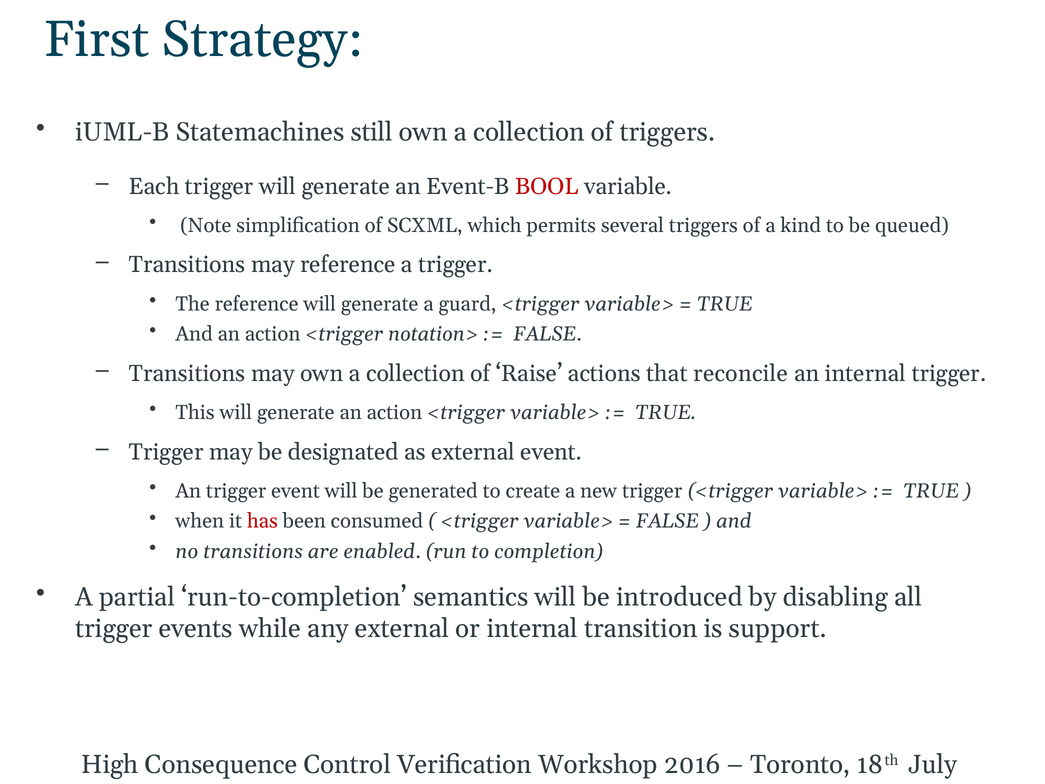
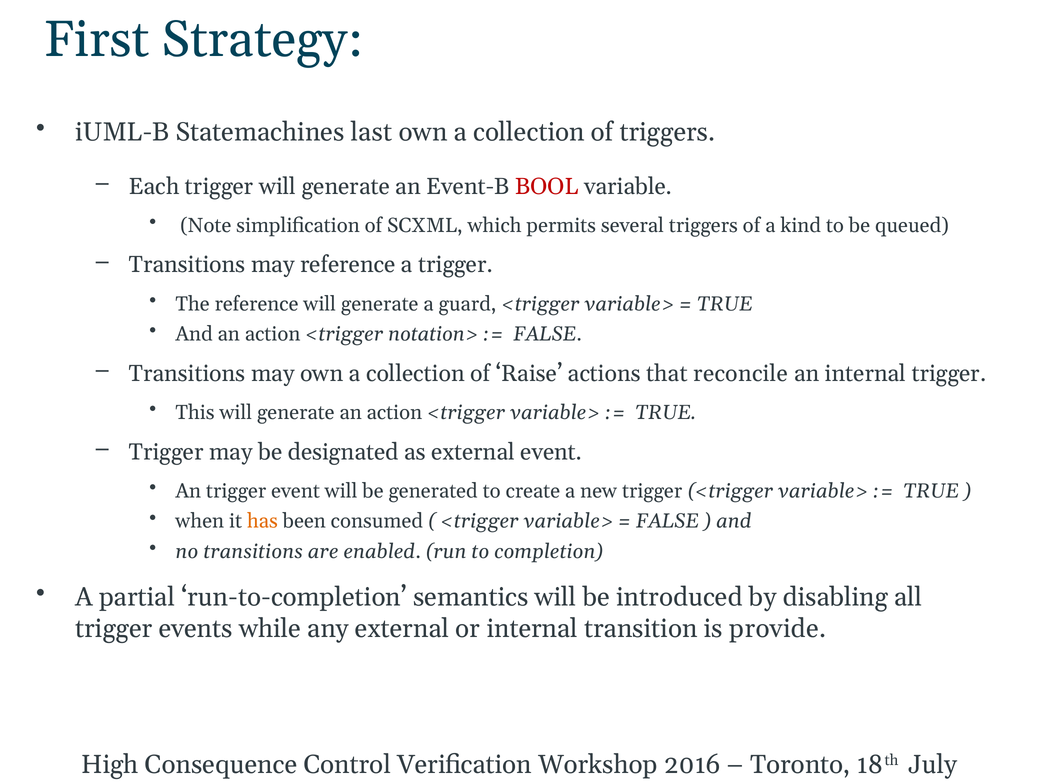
still: still -> last
has colour: red -> orange
support: support -> provide
